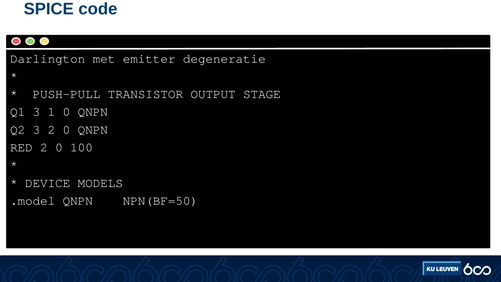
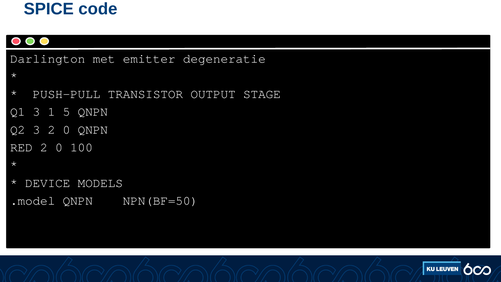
1 0: 0 -> 5
